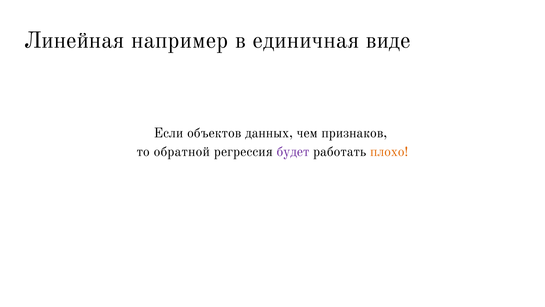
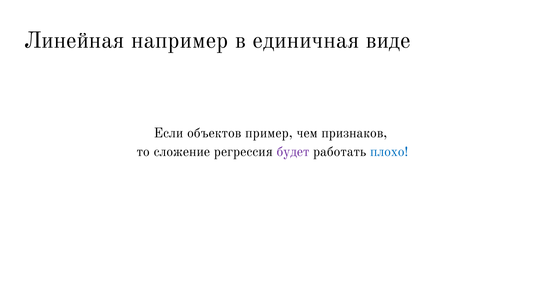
данных: данных -> пример
обратной: обратной -> сложение
плохо colour: orange -> blue
